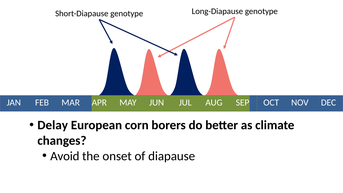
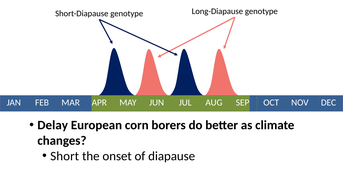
Avoid: Avoid -> Short
